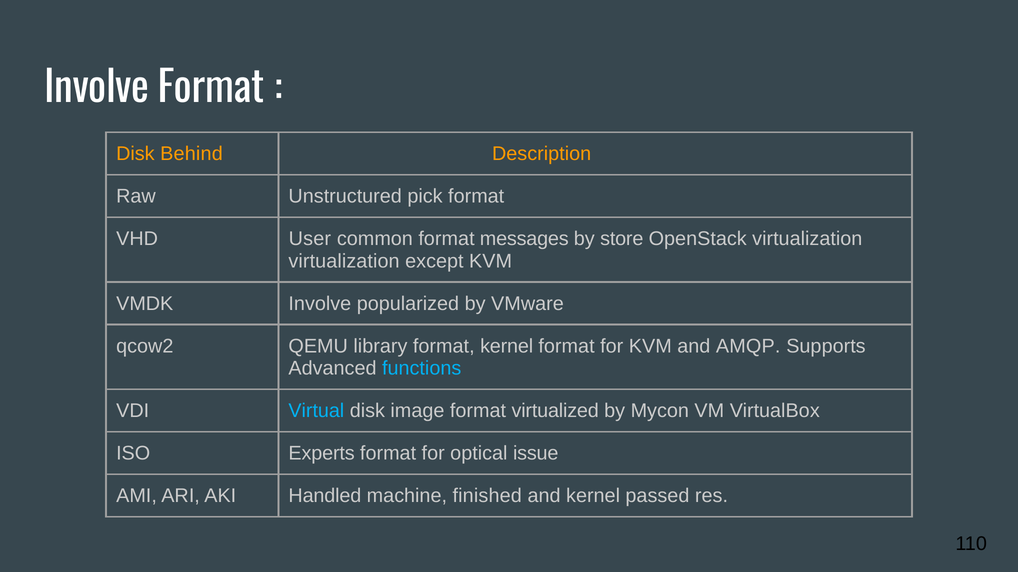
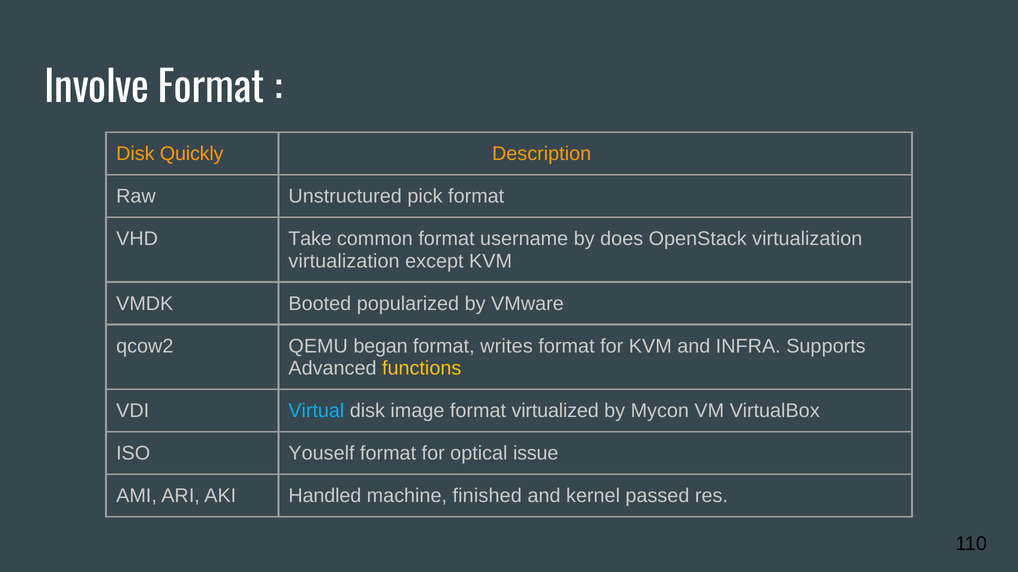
Behind: Behind -> Quickly
User: User -> Take
messages: messages -> username
store: store -> does
VMDK Involve: Involve -> Booted
library: library -> began
format kernel: kernel -> writes
AMQP: AMQP -> INFRA
functions colour: light blue -> yellow
Experts: Experts -> Youself
